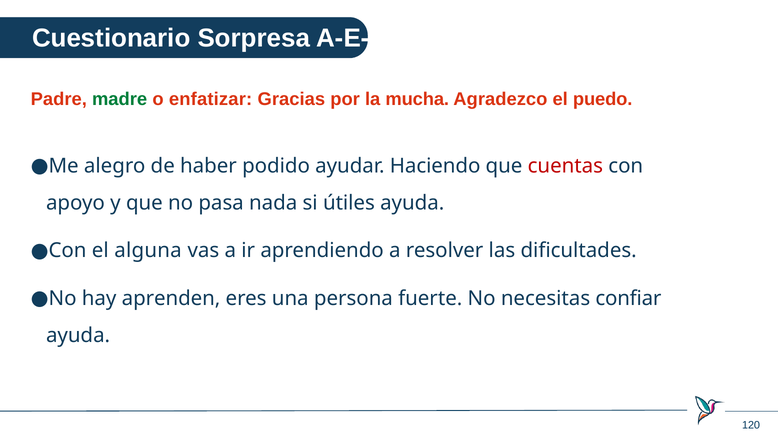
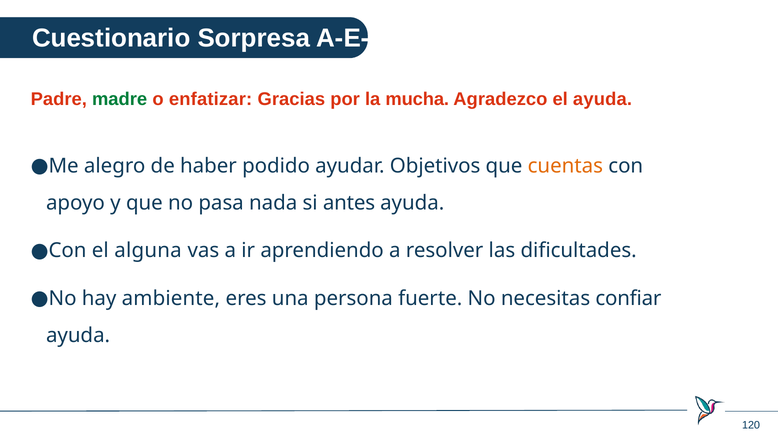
el puedo: puedo -> ayuda
Haciendo: Haciendo -> Objetivos
cuentas colour: red -> orange
útiles: útiles -> antes
aprenden: aprenden -> ambiente
